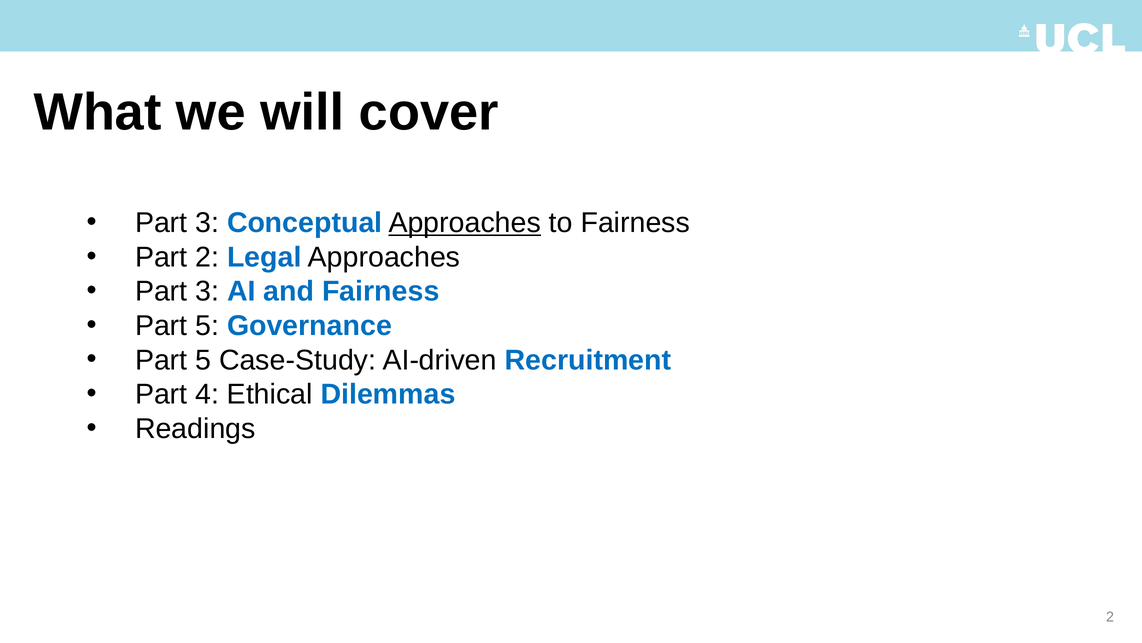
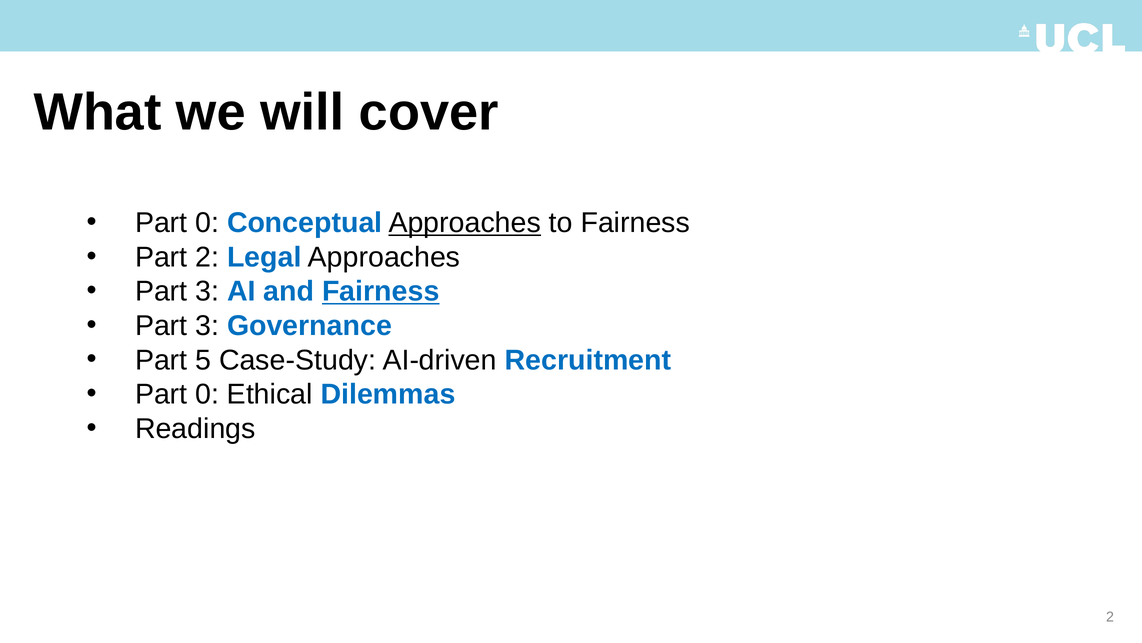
3 at (207, 223): 3 -> 0
Fairness at (381, 291) underline: none -> present
5 at (207, 326): 5 -> 3
4 at (207, 394): 4 -> 0
